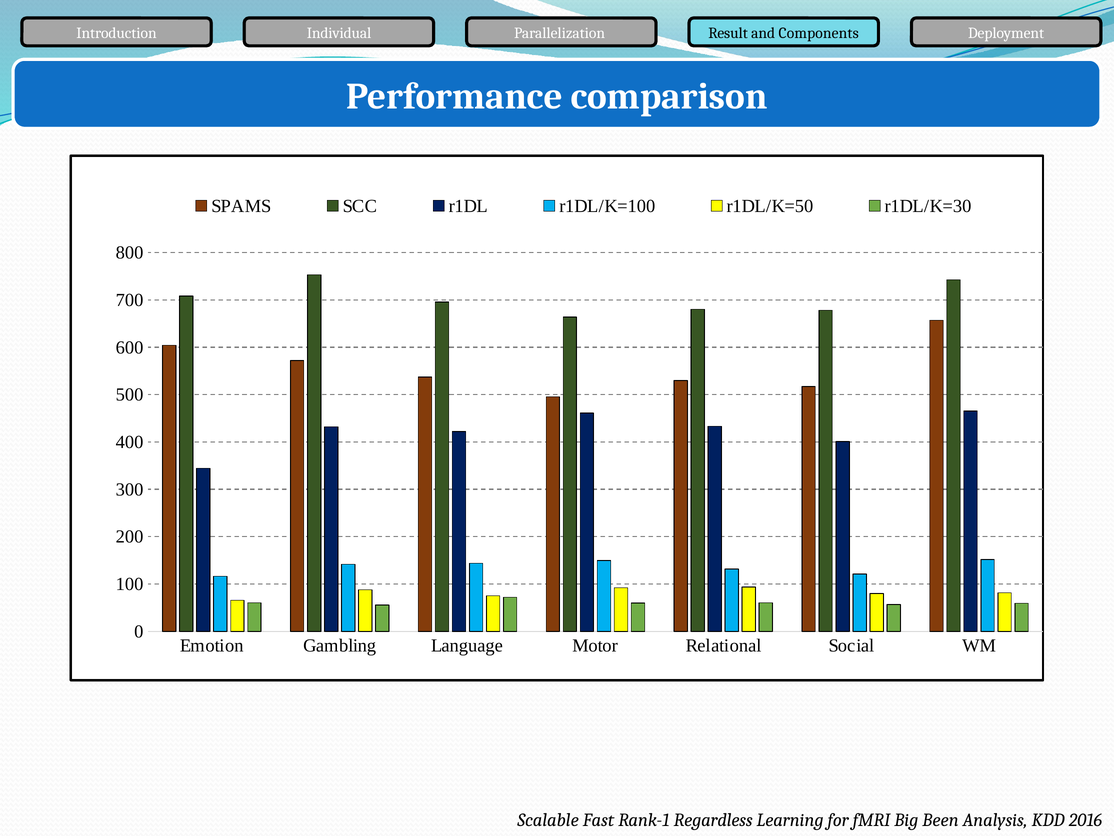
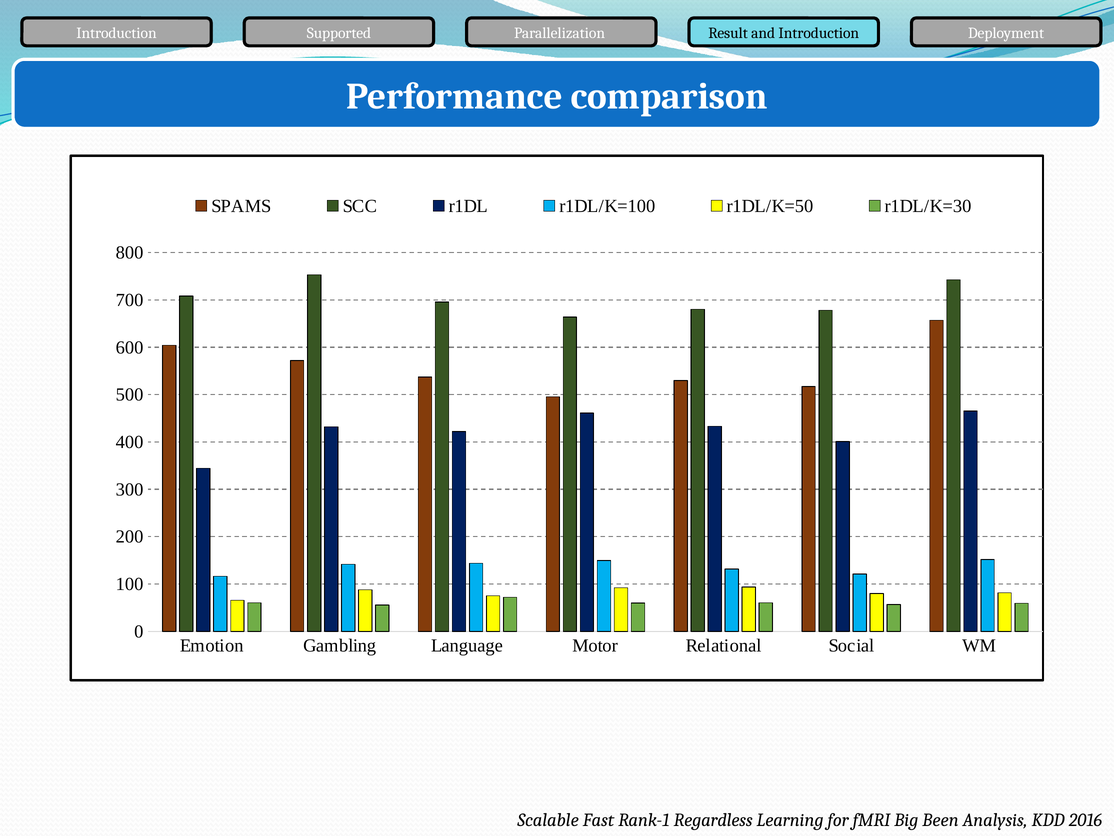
Individual: Individual -> Supported
and Components: Components -> Introduction
